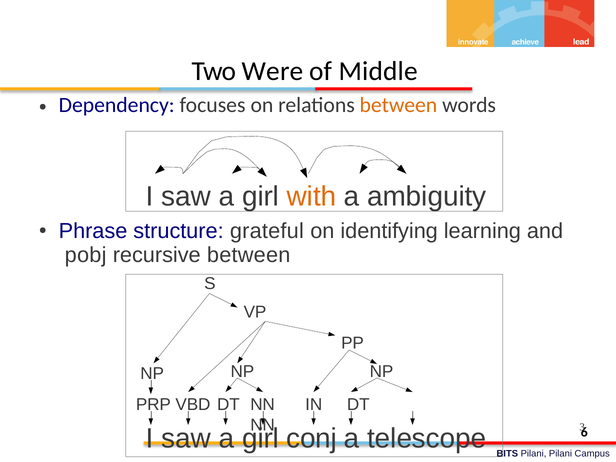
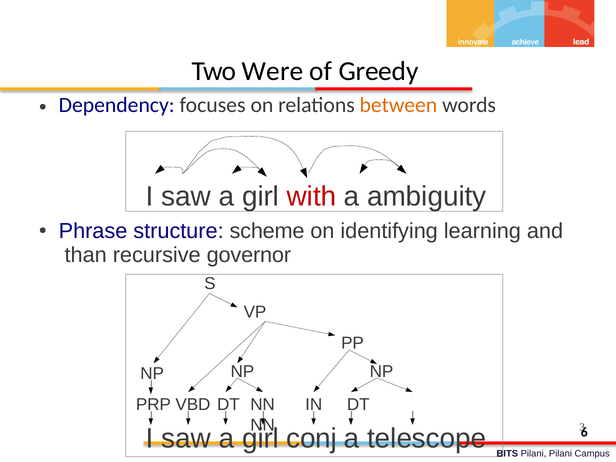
Middle: Middle -> Greedy
with colour: orange -> red
grateful: grateful -> scheme
pobj: pobj -> than
recursive between: between -> governor
